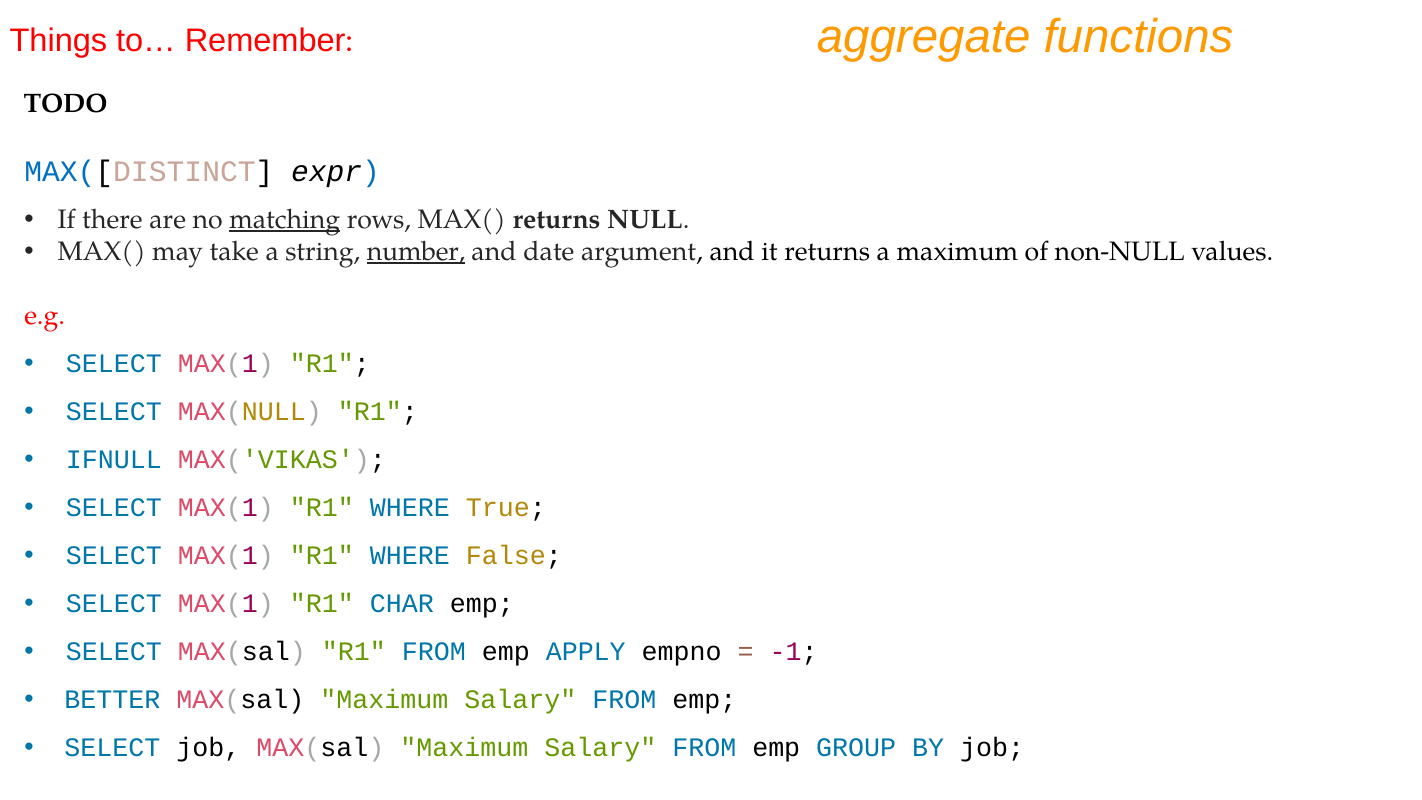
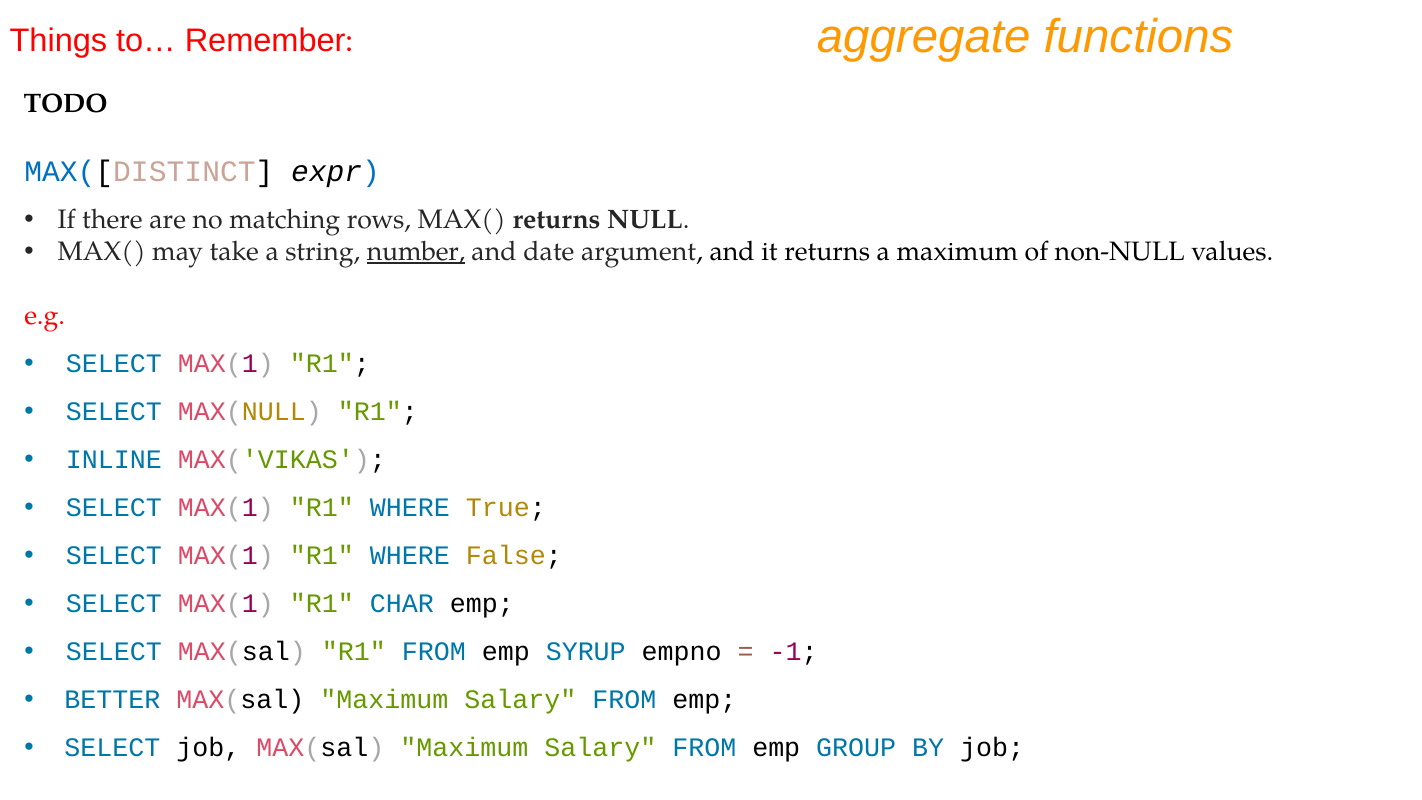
matching underline: present -> none
IFNULL: IFNULL -> INLINE
APPLY: APPLY -> SYRUP
